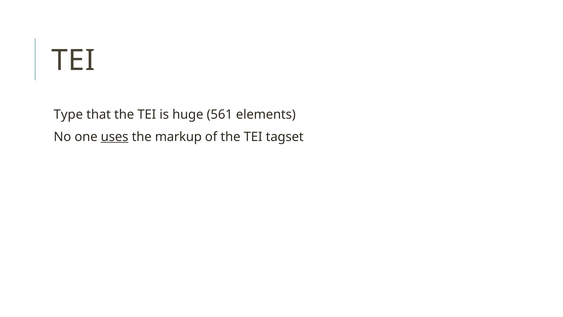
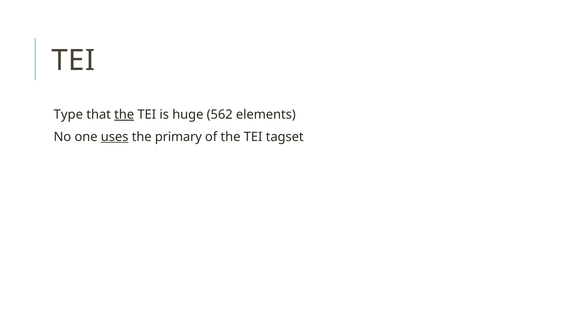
the at (124, 115) underline: none -> present
561: 561 -> 562
markup: markup -> primary
